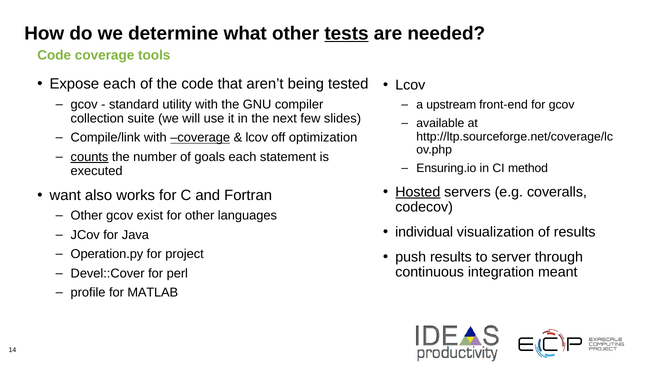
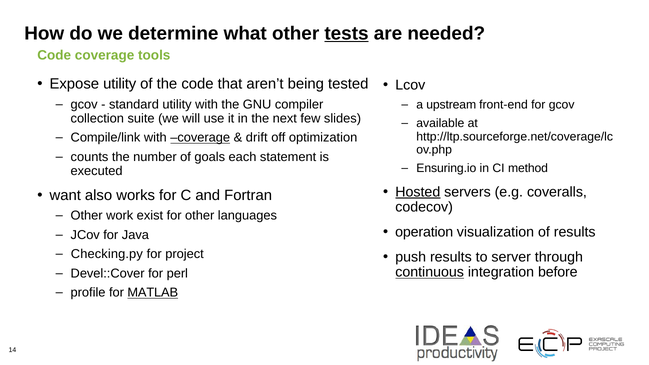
Expose each: each -> utility
lcov at (257, 138): lcov -> drift
counts underline: present -> none
Other gcov: gcov -> work
individual: individual -> operation
Operation.py: Operation.py -> Checking.py
continuous underline: none -> present
meant: meant -> before
MATLAB underline: none -> present
